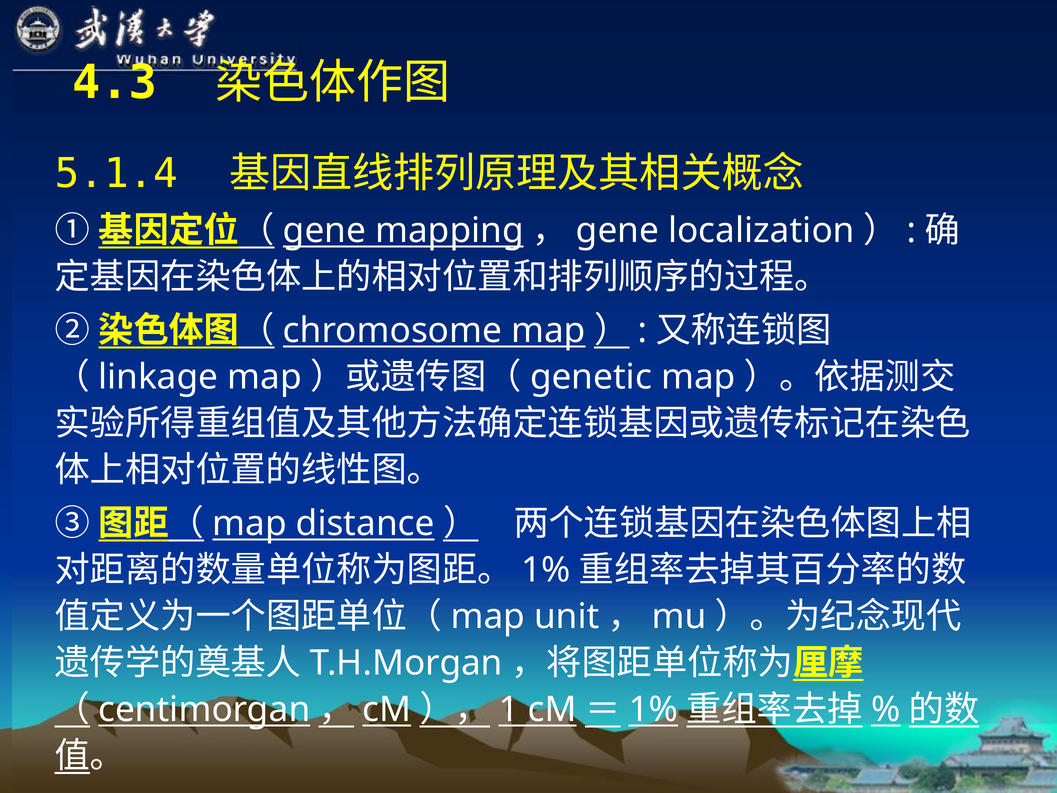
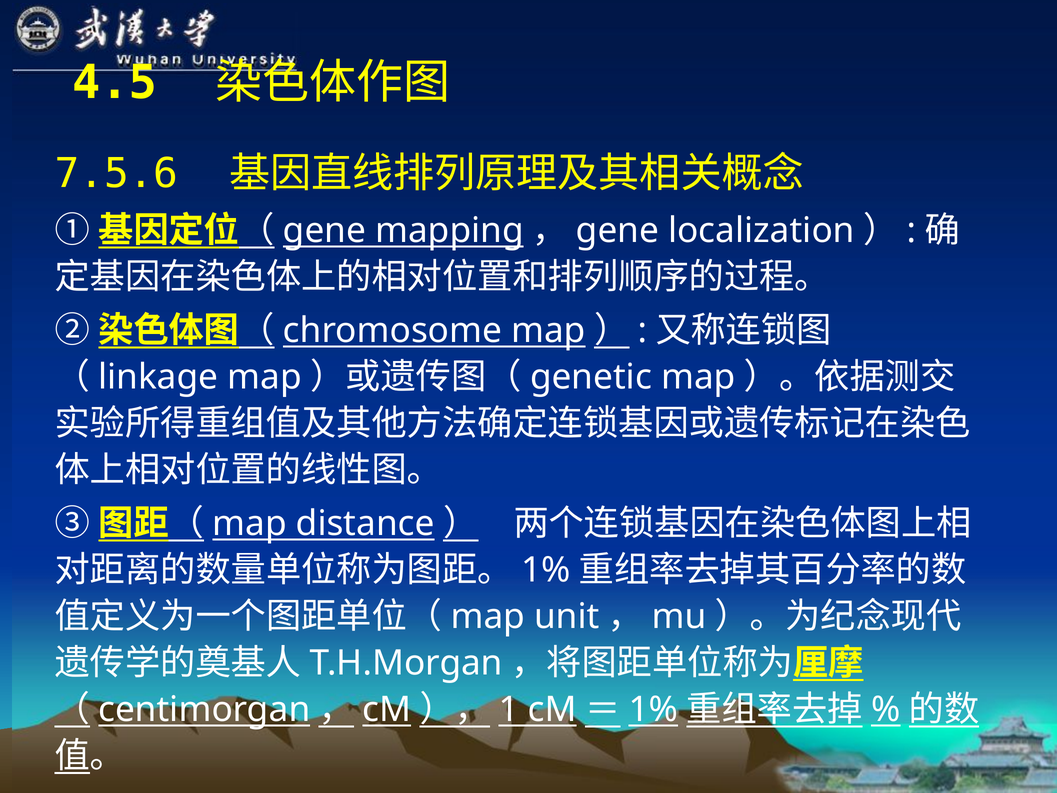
4.3: 4.3 -> 4.5
5.1.4: 5.1.4 -> 7.5.6
